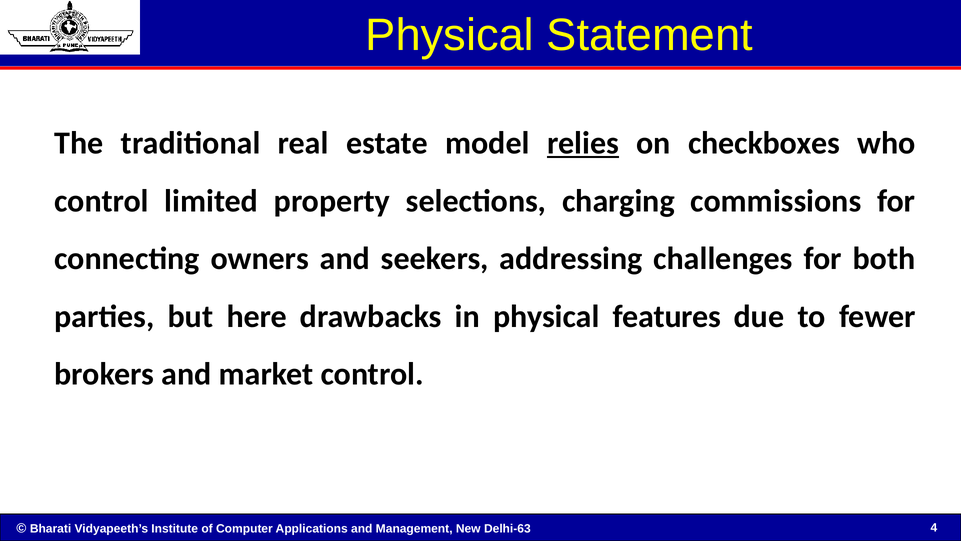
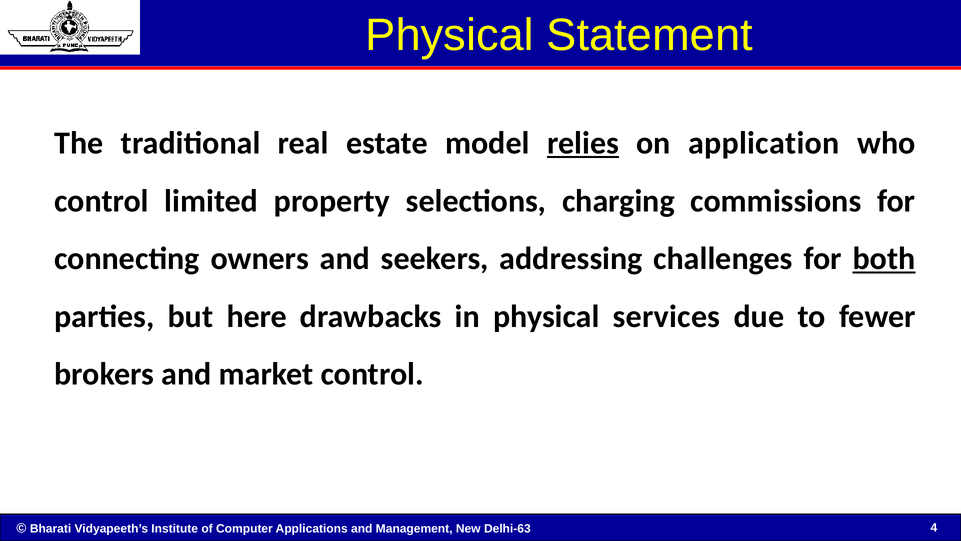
checkboxes: checkboxes -> application
both underline: none -> present
features: features -> services
